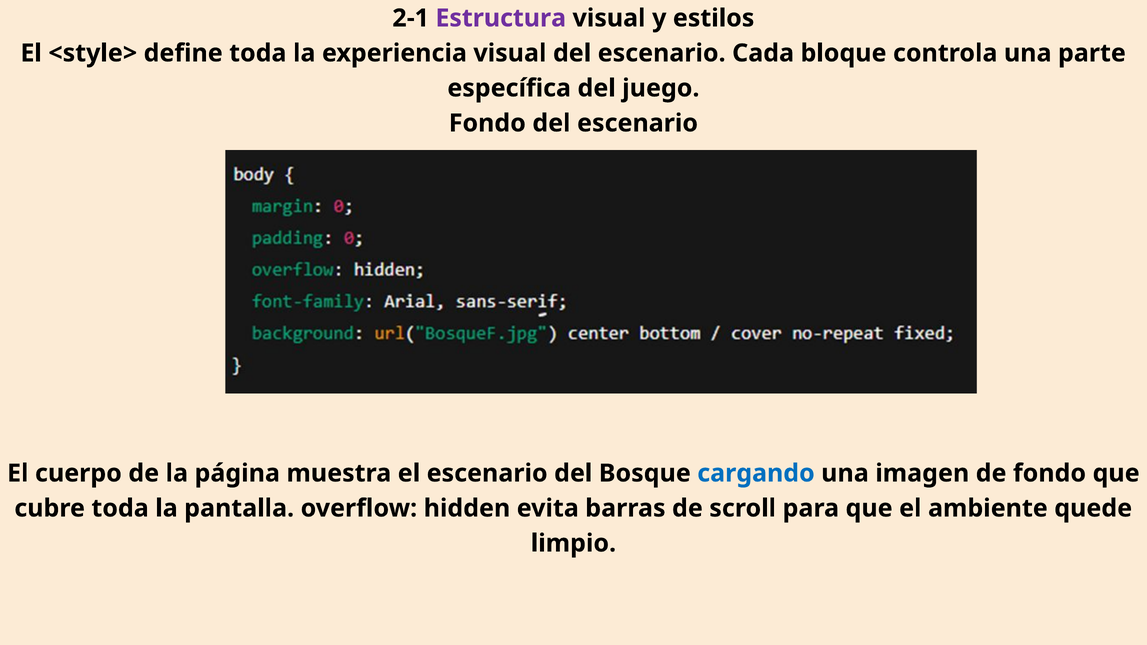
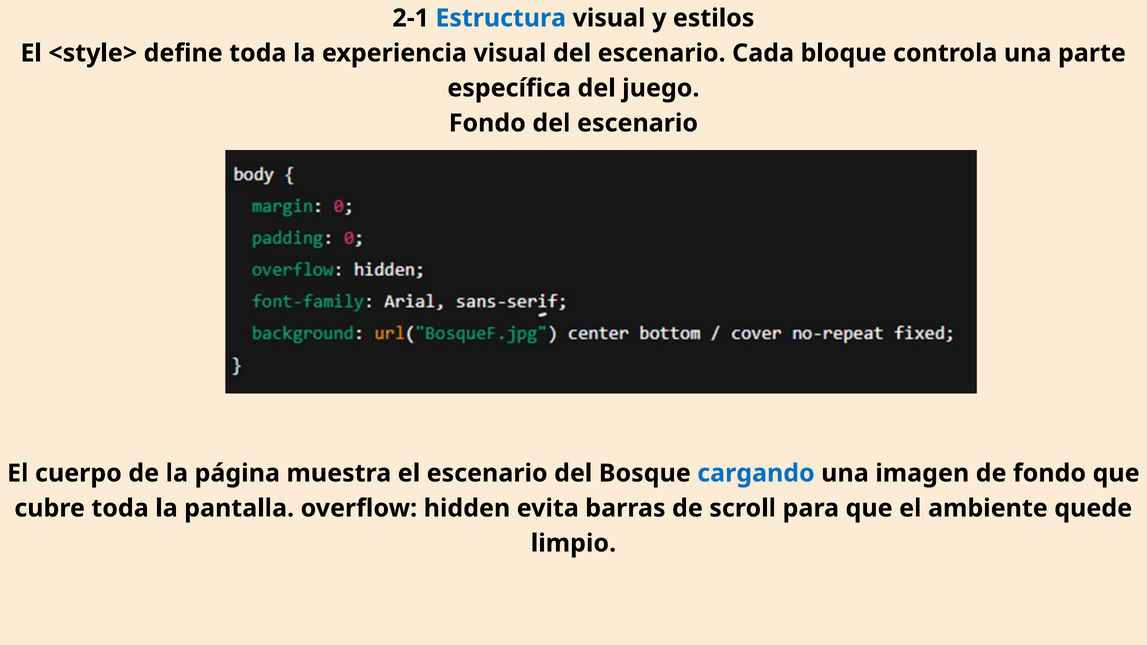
Estructura colour: purple -> blue
